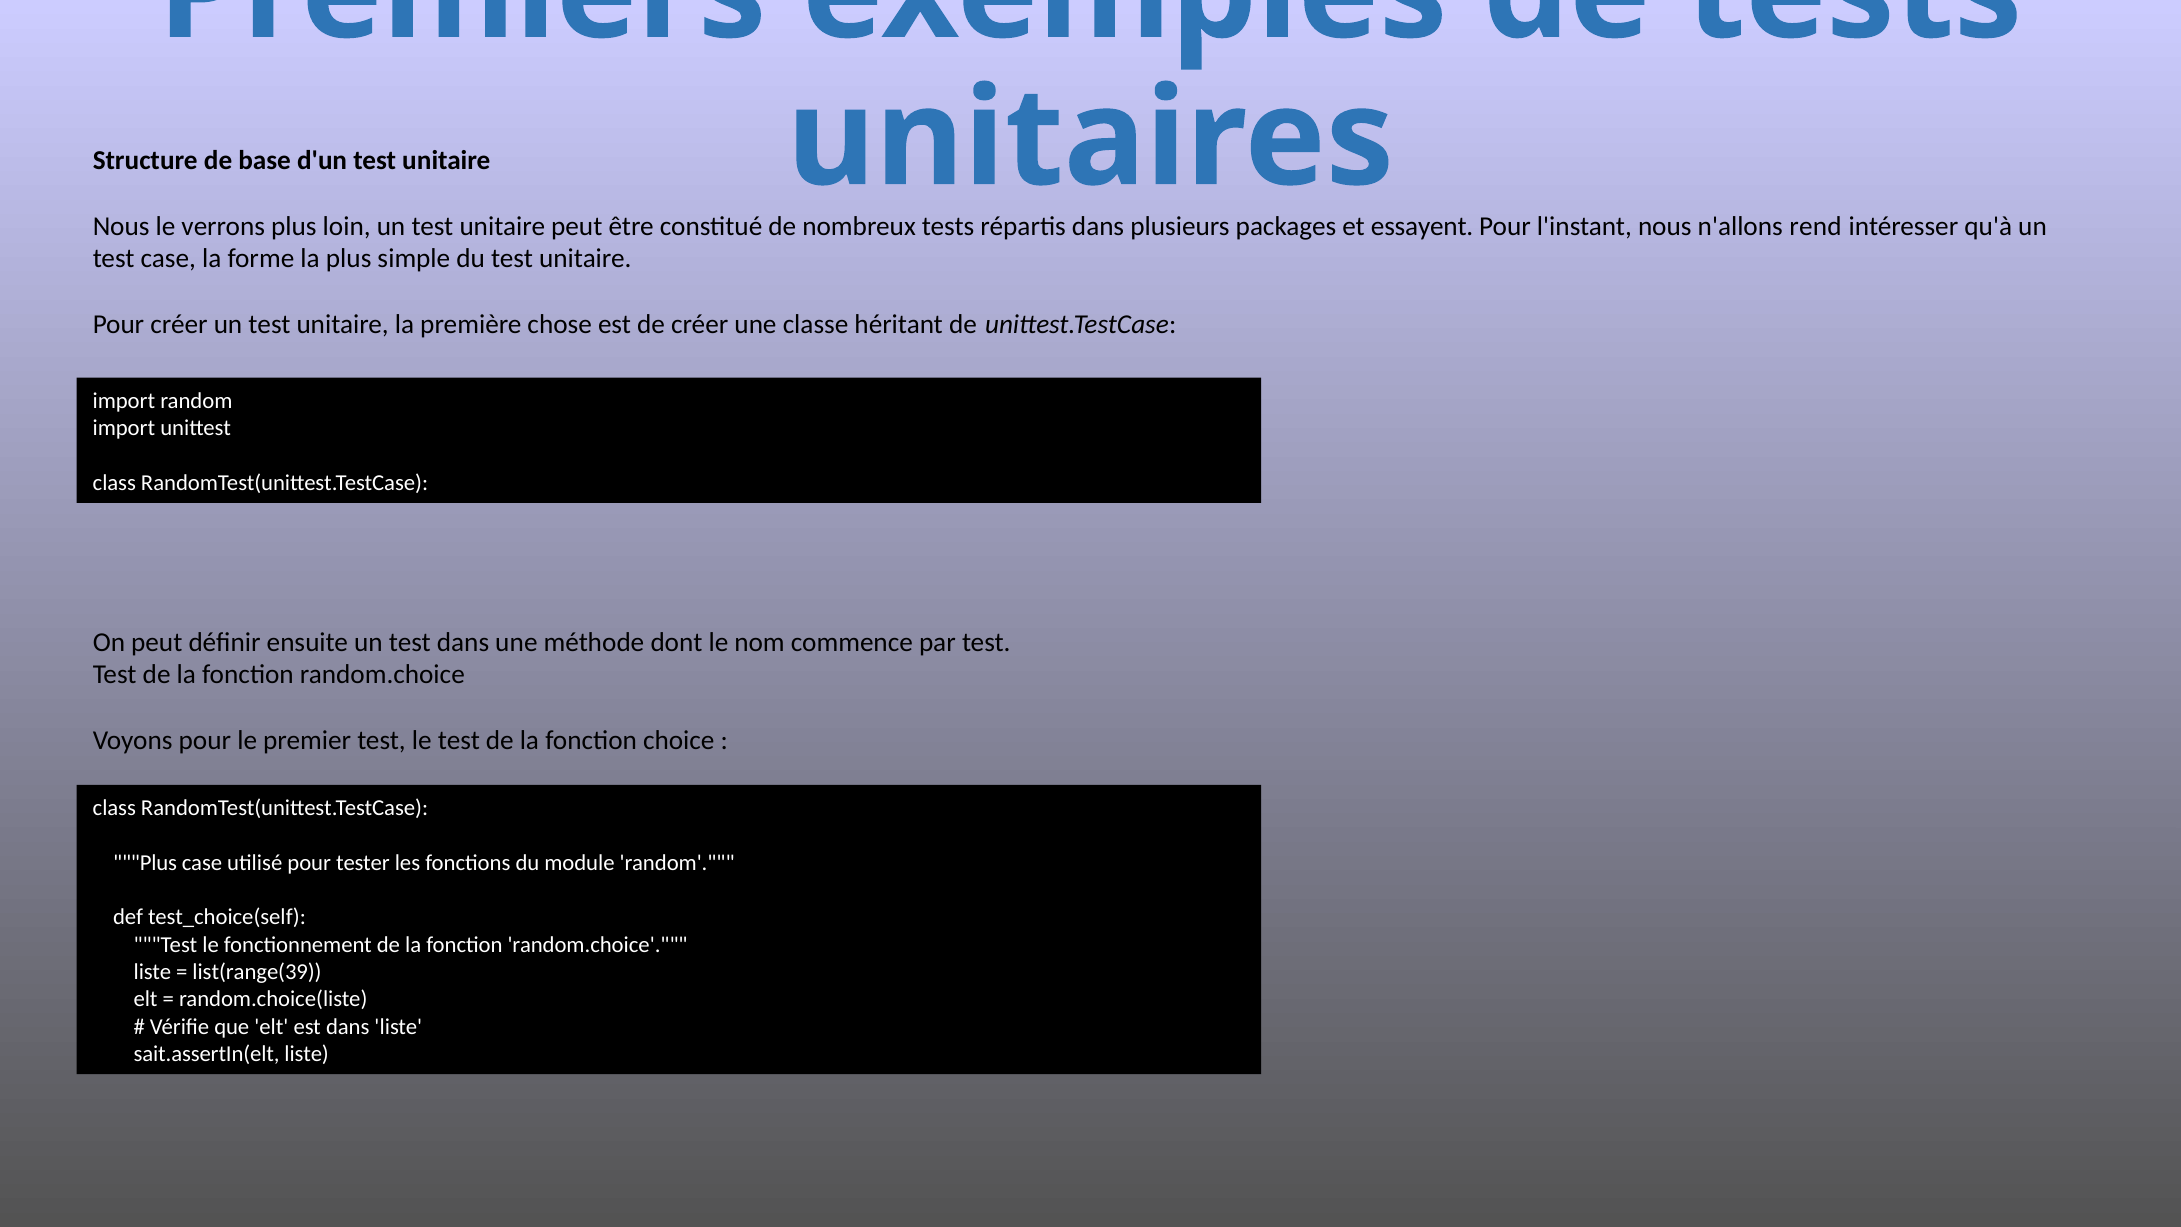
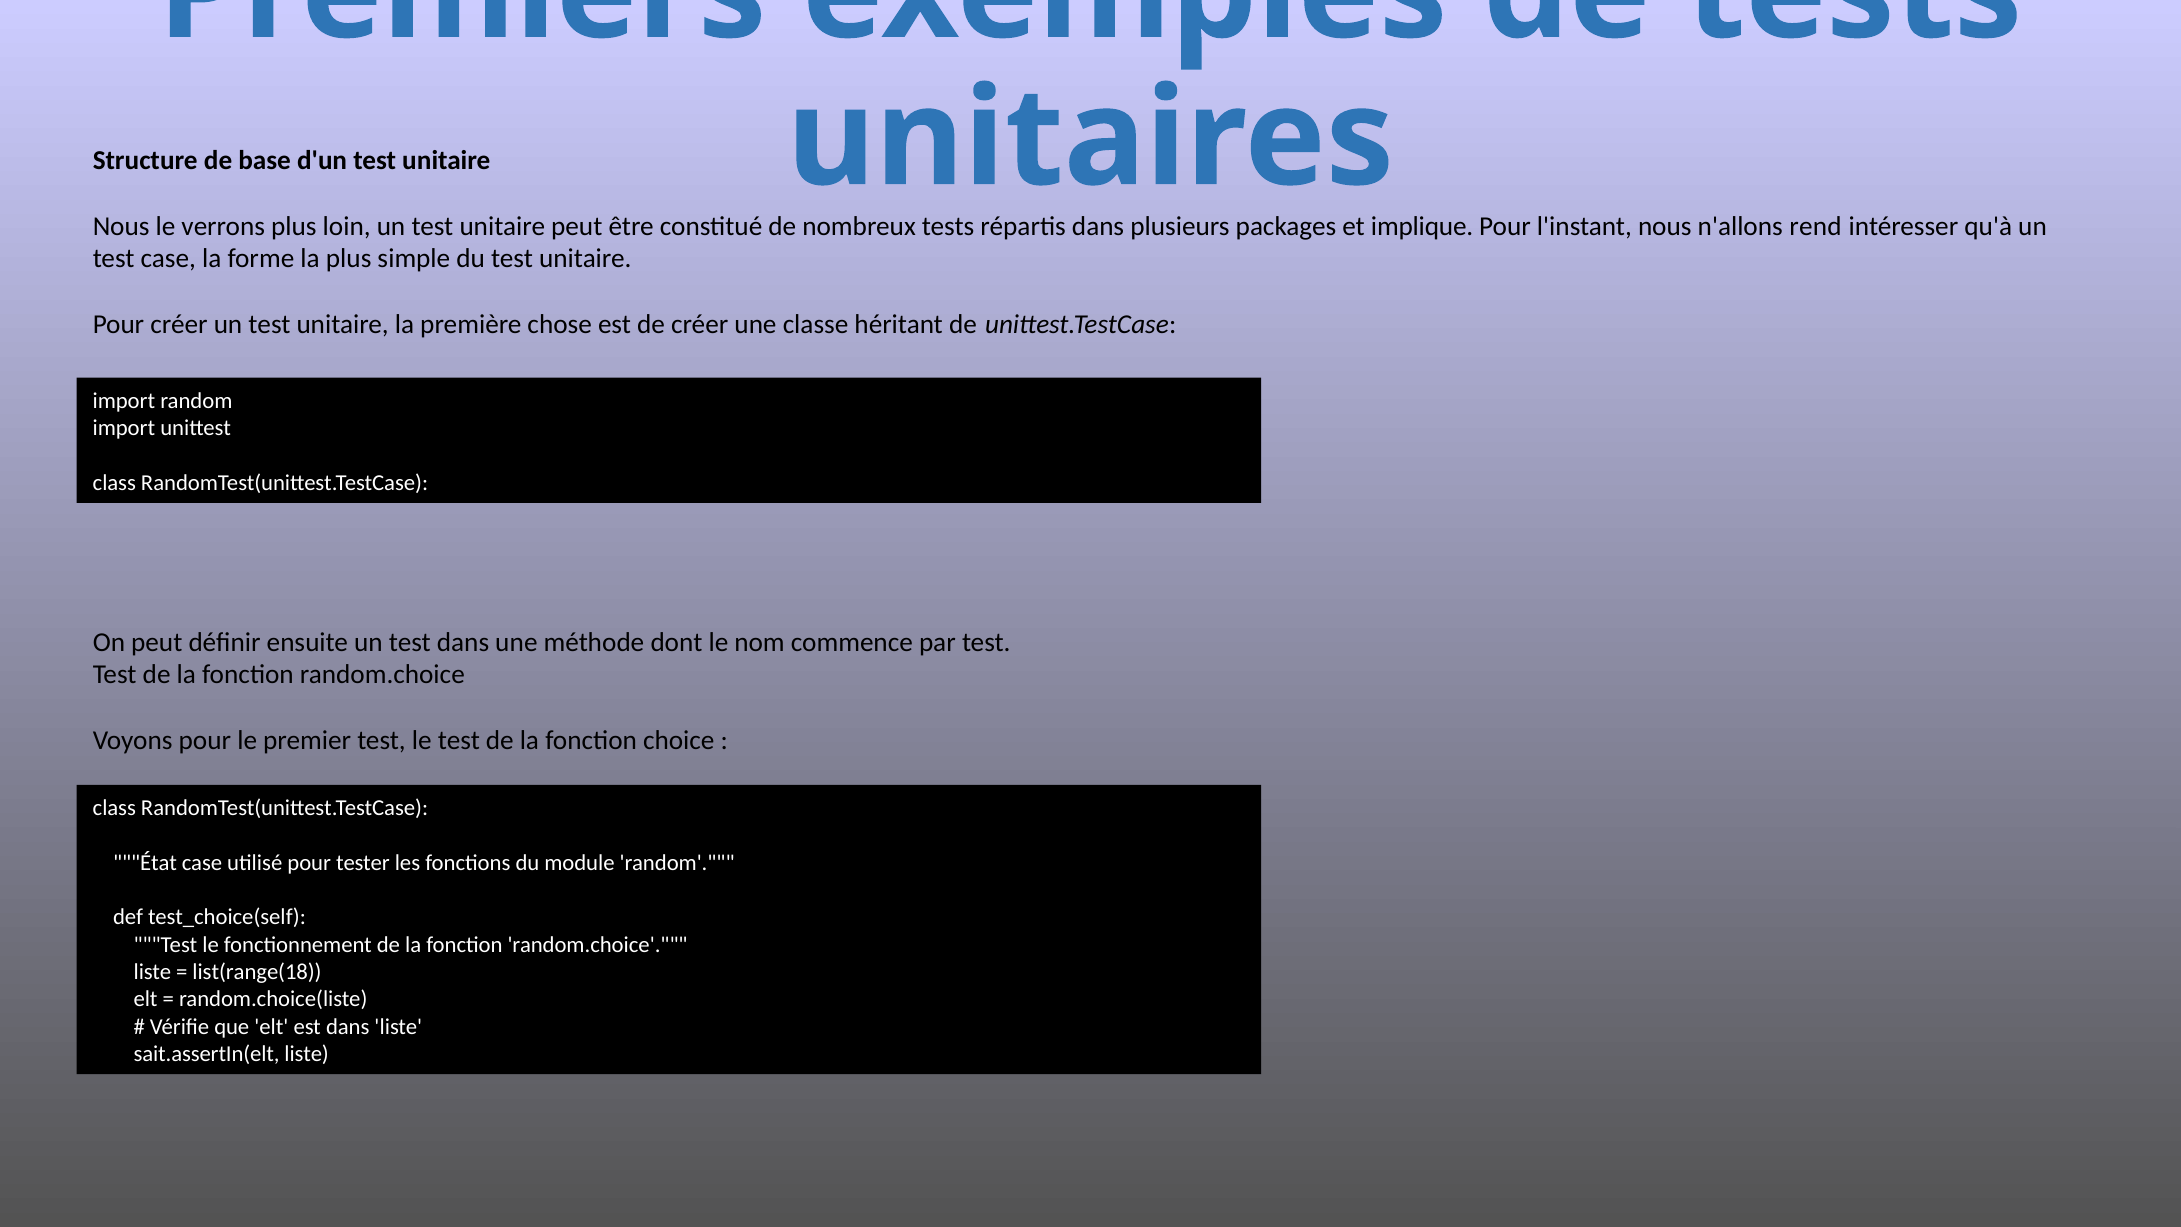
essayent: essayent -> implique
Plus at (145, 863): Plus -> État
list(range(39: list(range(39 -> list(range(18
